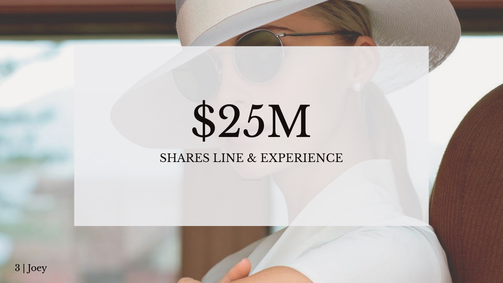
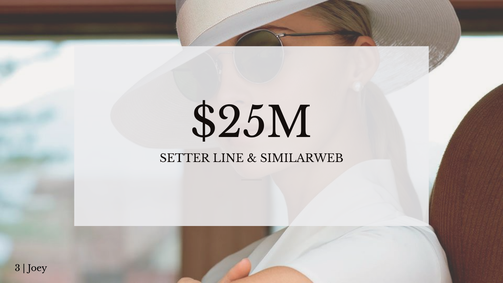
SHARES: SHARES -> SETTER
EXPERIENCE: EXPERIENCE -> SIMILARWEB
